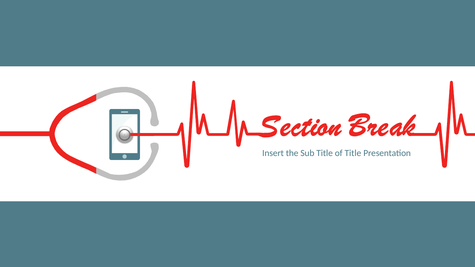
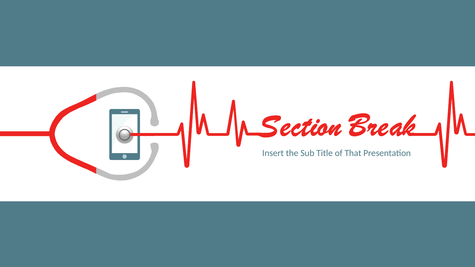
of Title: Title -> That
